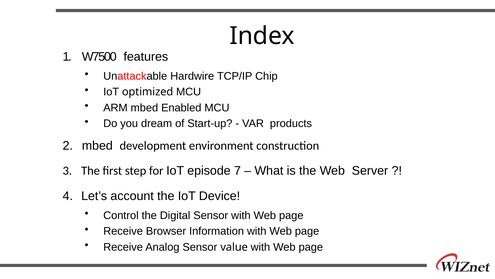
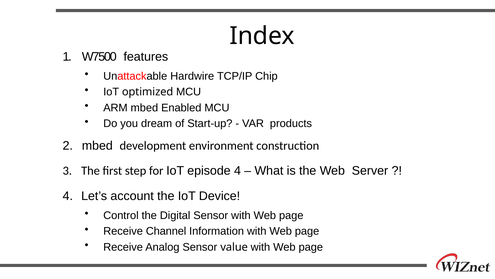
episode 7: 7 -> 4
Browser: Browser -> Channel
